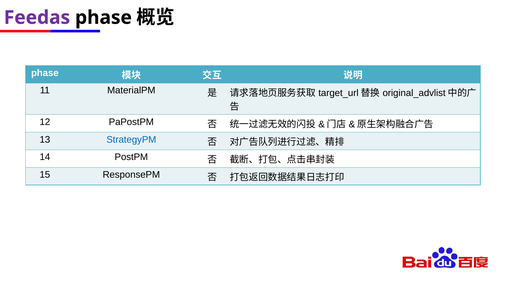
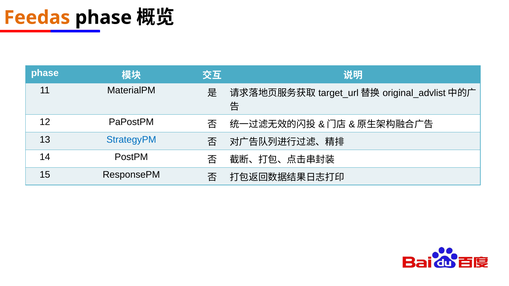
Feedas colour: purple -> orange
